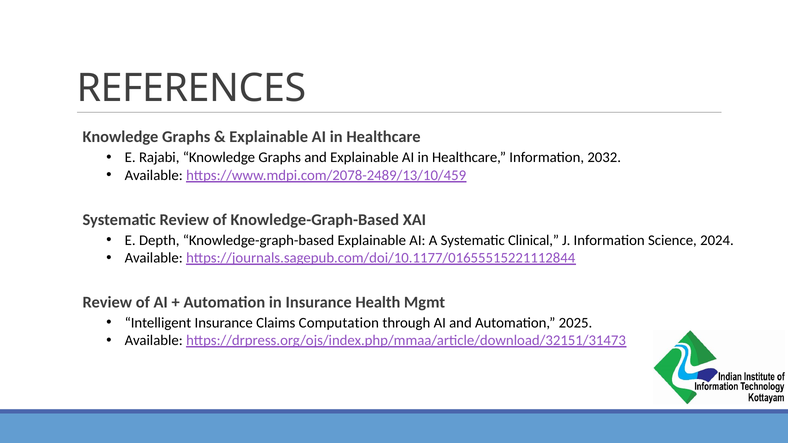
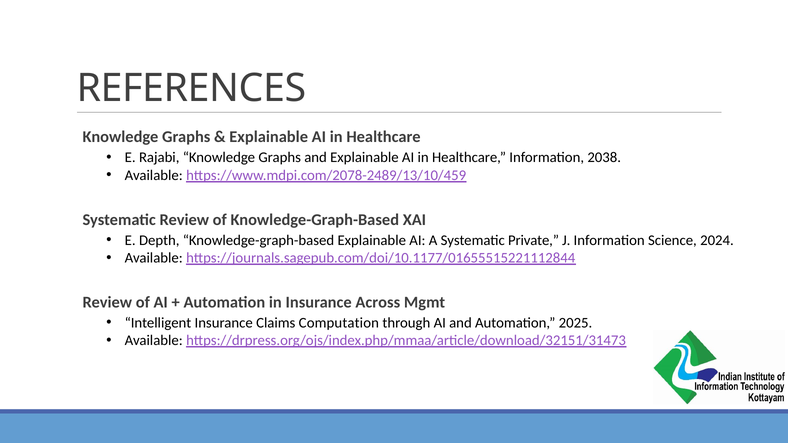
2032: 2032 -> 2038
Clinical: Clinical -> Private
Health: Health -> Across
